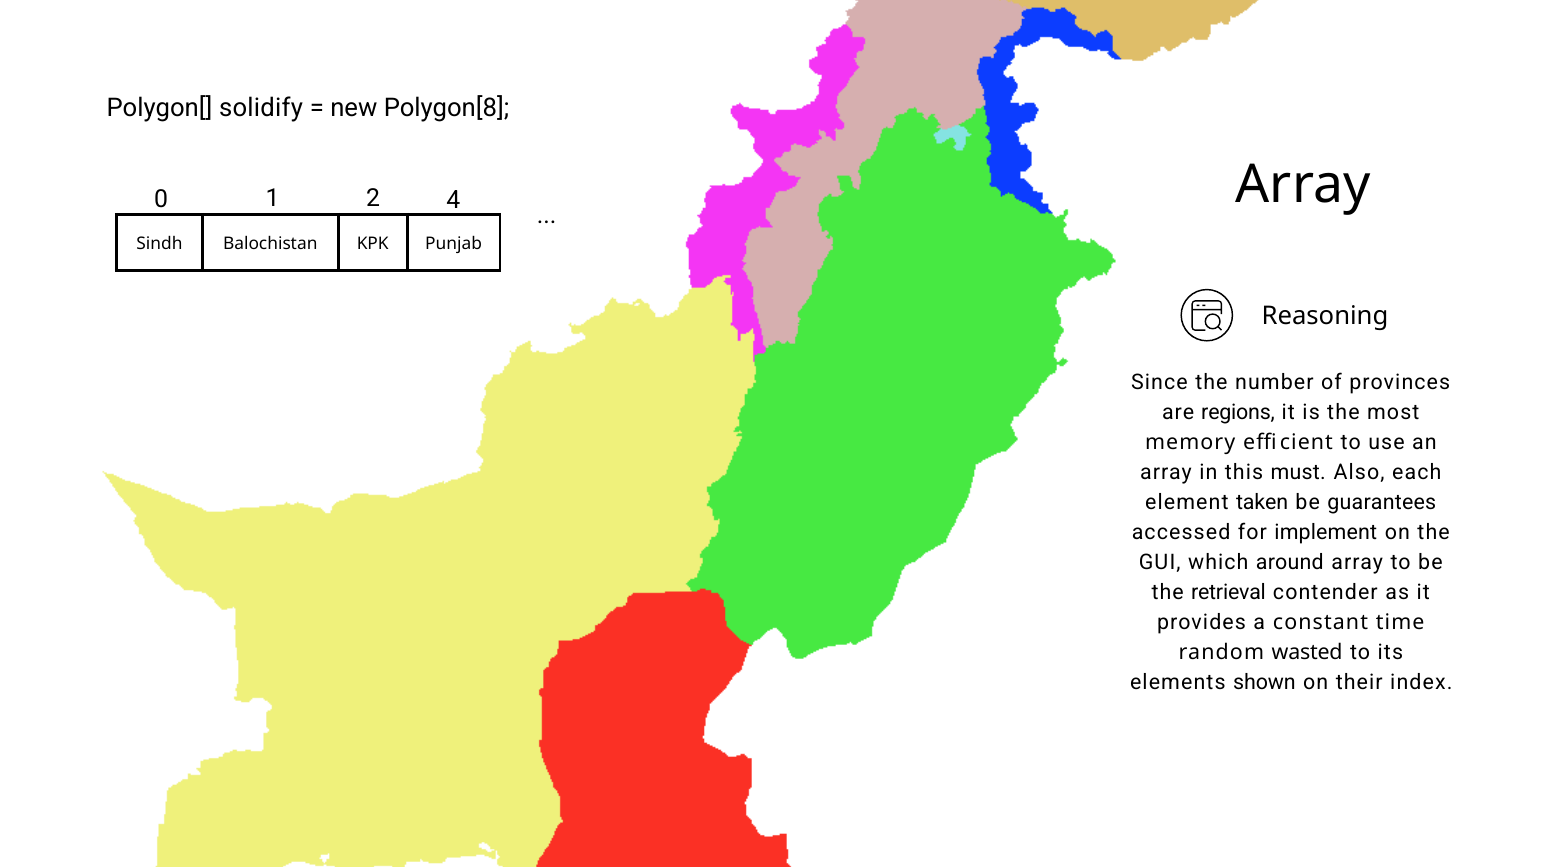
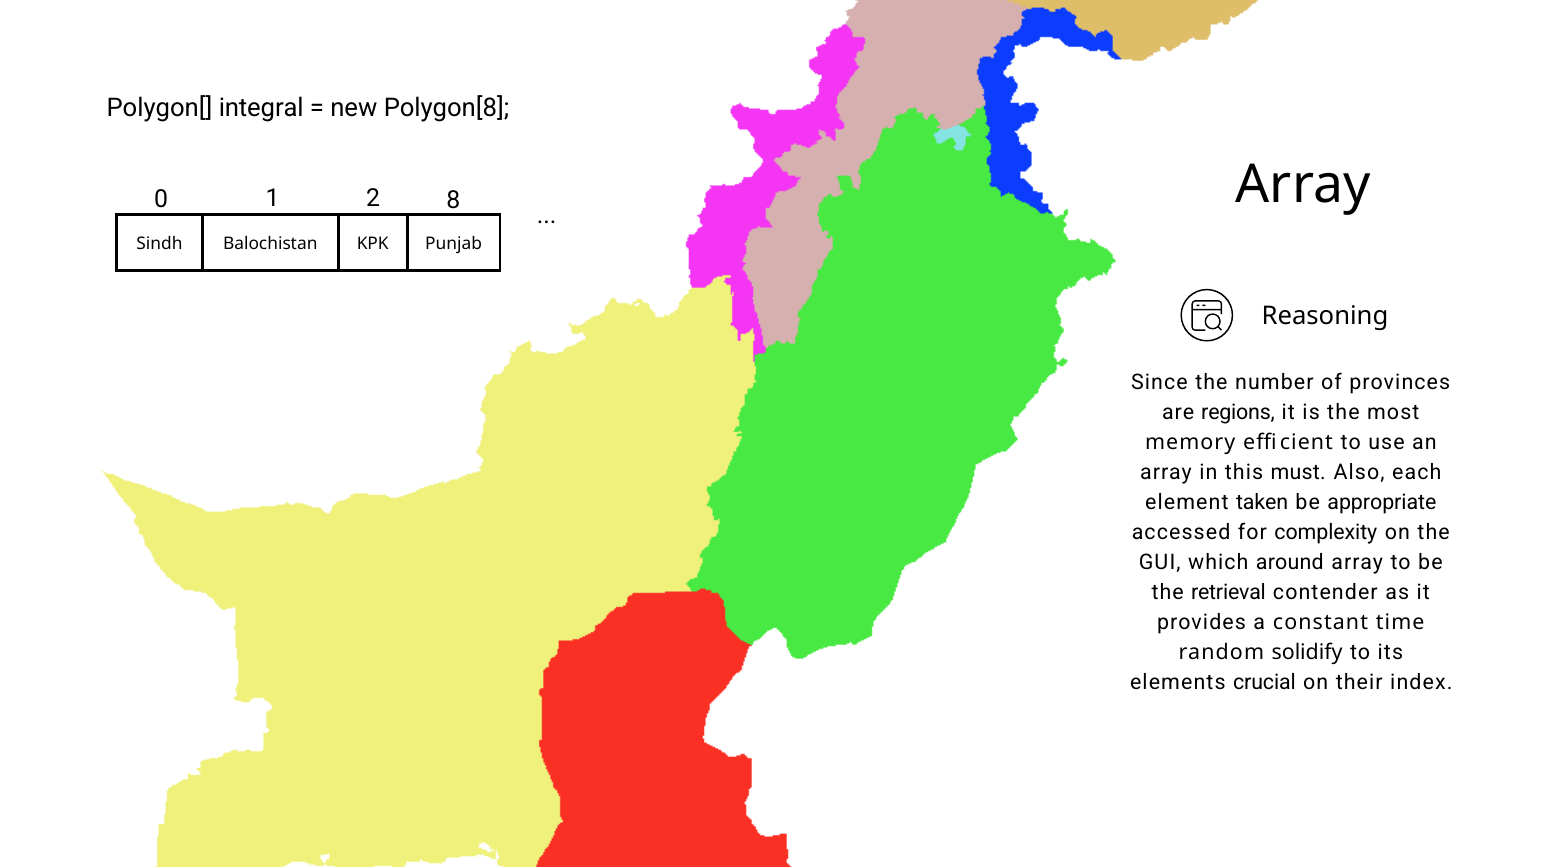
solidify: solidify -> integral
4: 4 -> 8
guarantees: guarantees -> appropriate
implement: implement -> complexity
wasted: wasted -> solidify
shown: shown -> crucial
